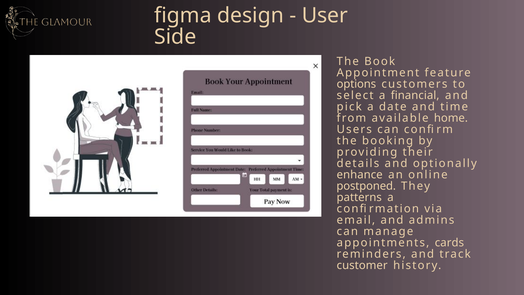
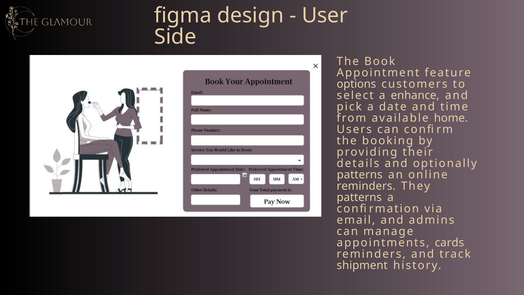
financial: financial -> enhance
enhance at (360, 175): enhance -> patterns
postponed at (366, 186): postponed -> reminders
customer: customer -> shipment
